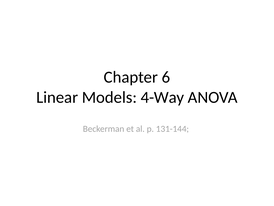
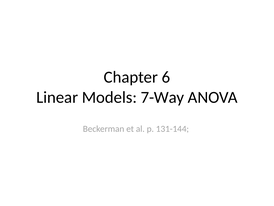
4-Way: 4-Way -> 7-Way
